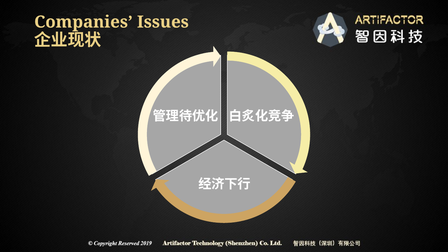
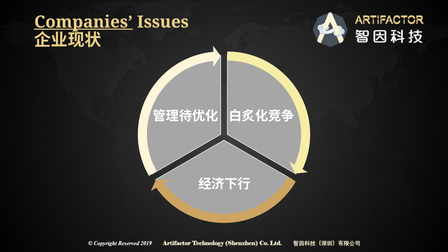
Companies underline: none -> present
